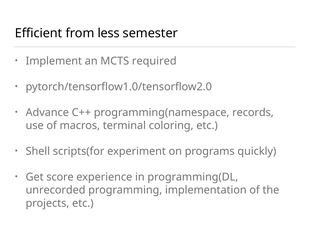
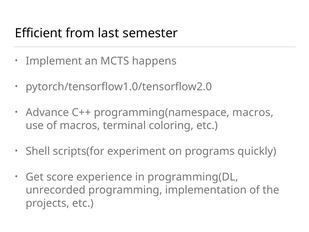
less: less -> last
required: required -> happens
programming(namespace records: records -> macros
